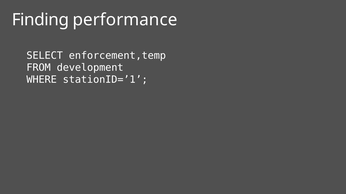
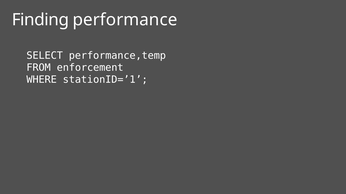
enforcement,temp: enforcement,temp -> performance,temp
development: development -> enforcement
